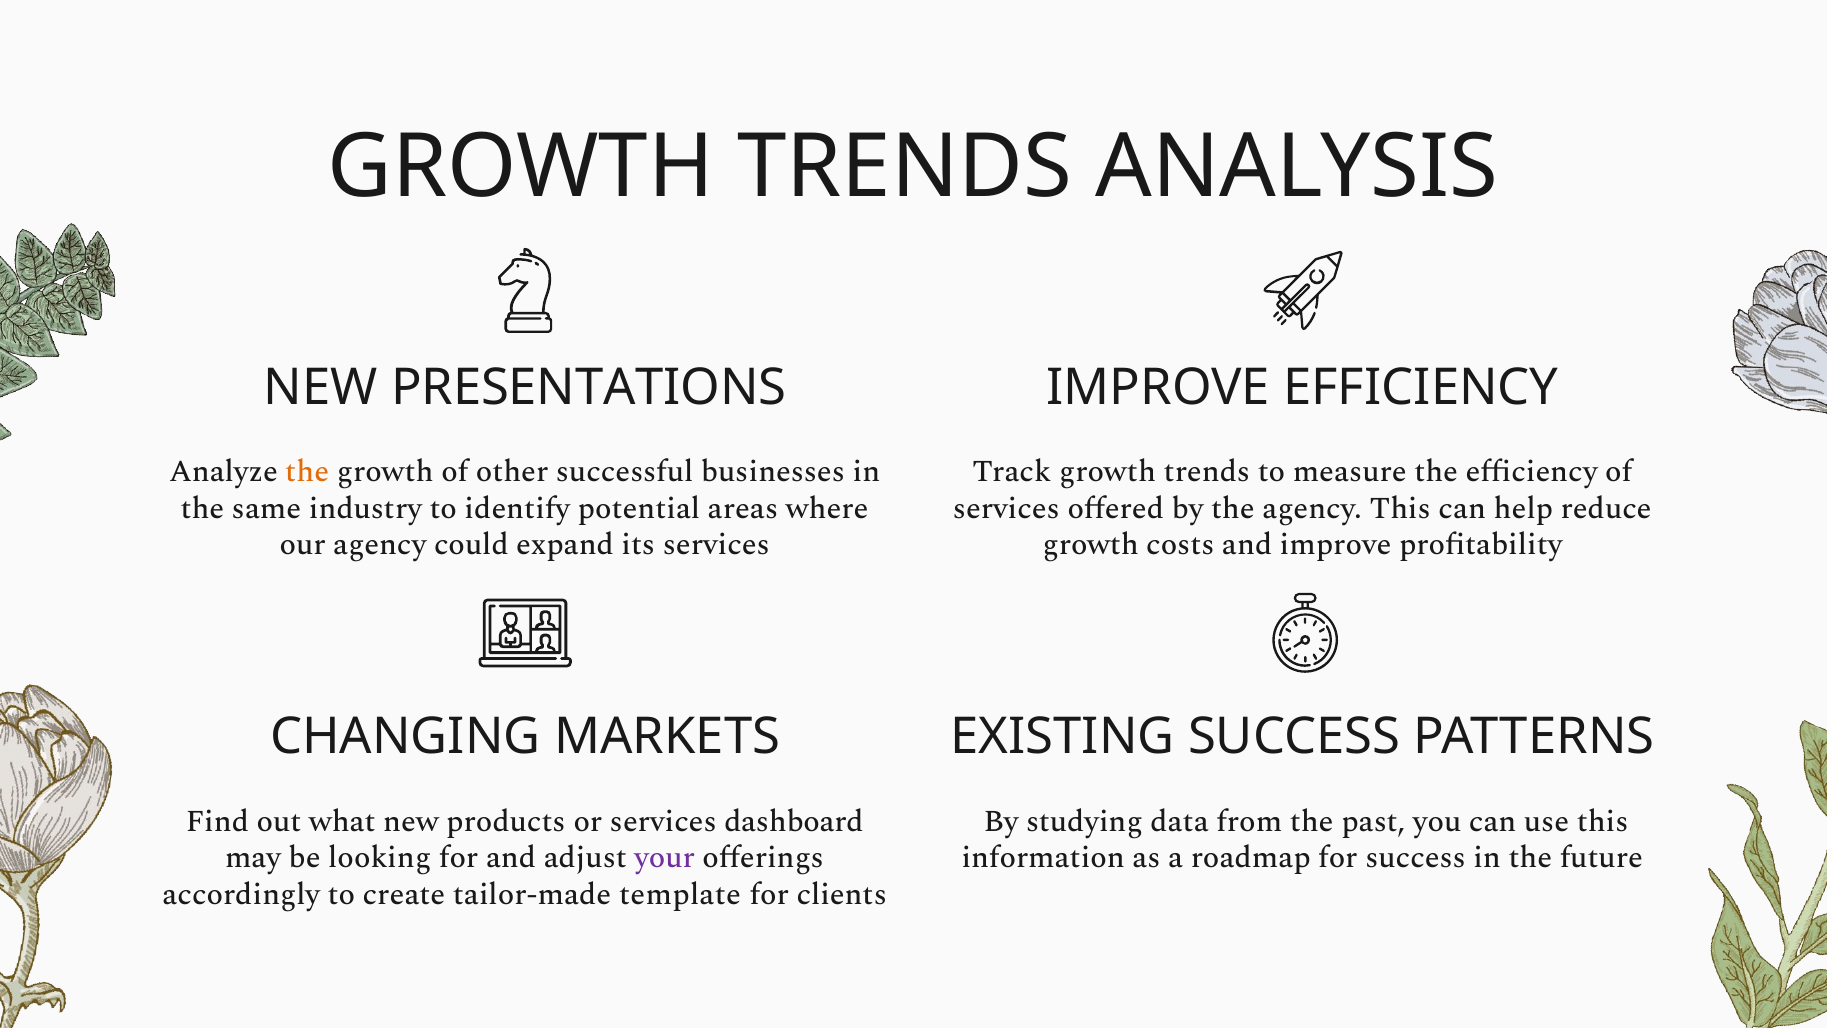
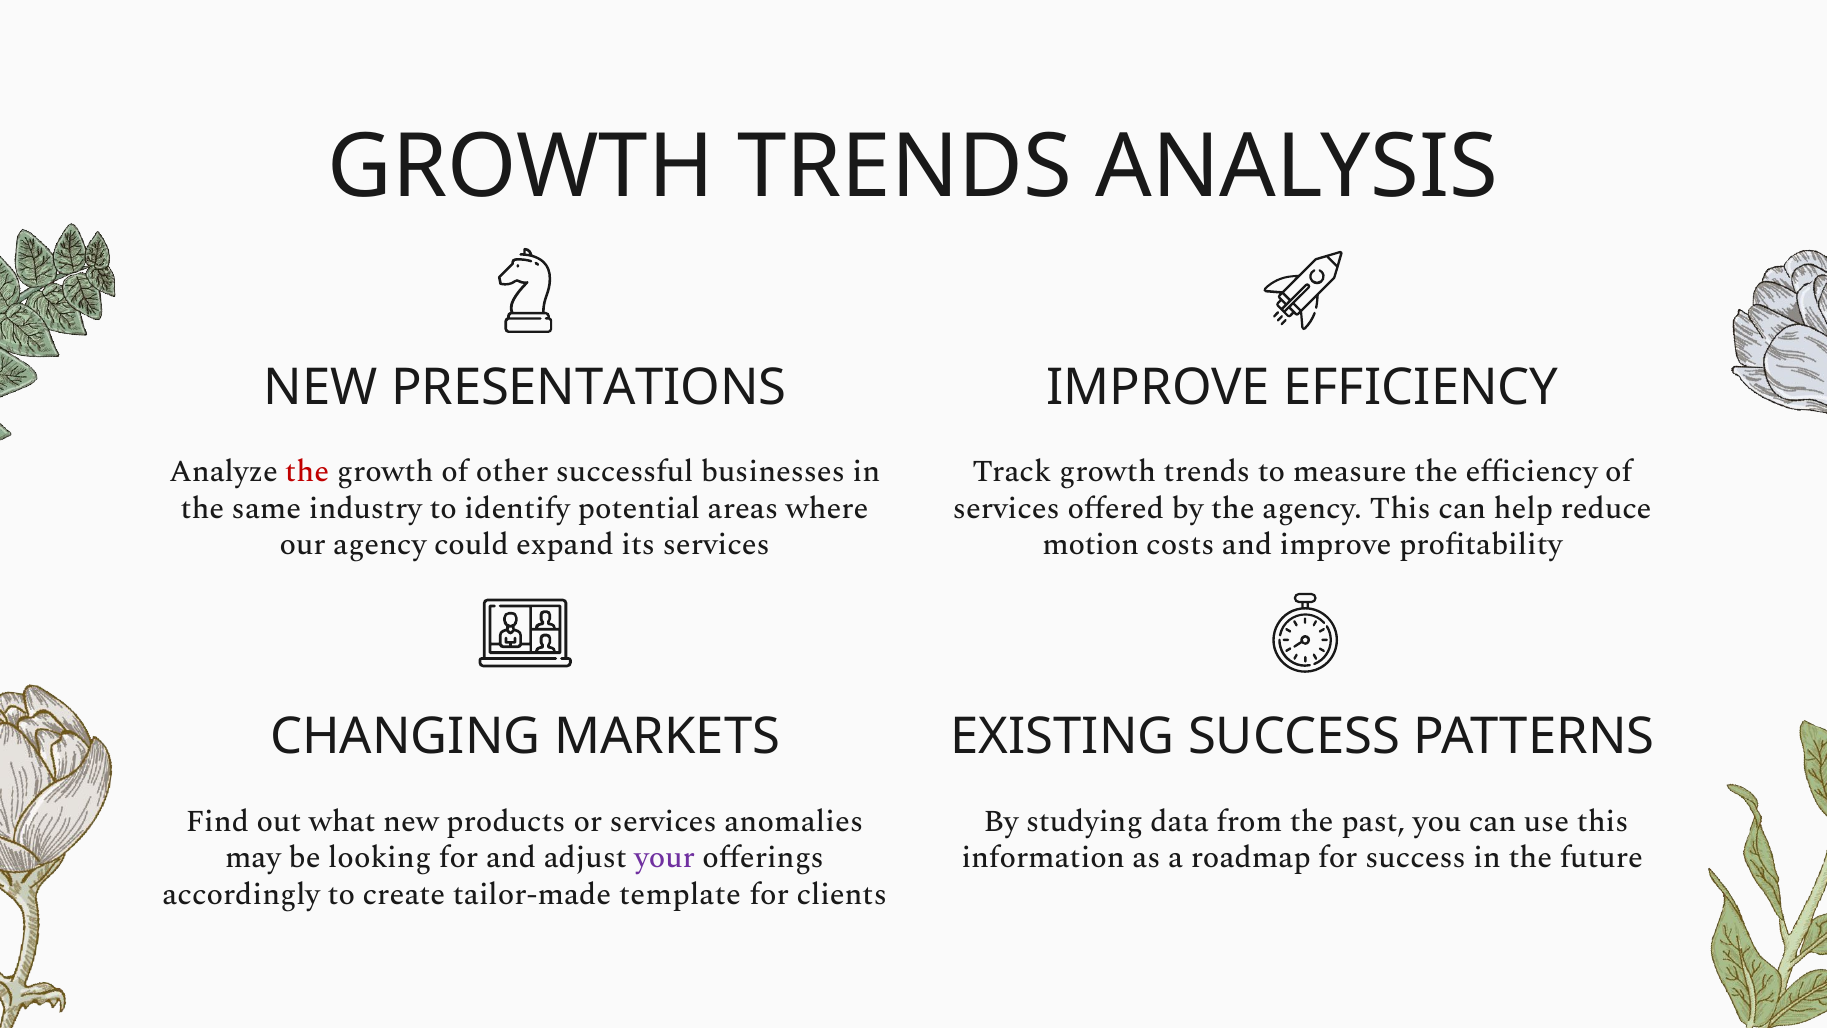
the at (307, 472) colour: orange -> red
growth at (1091, 545): growth -> motion
dashboard: dashboard -> anomalies
